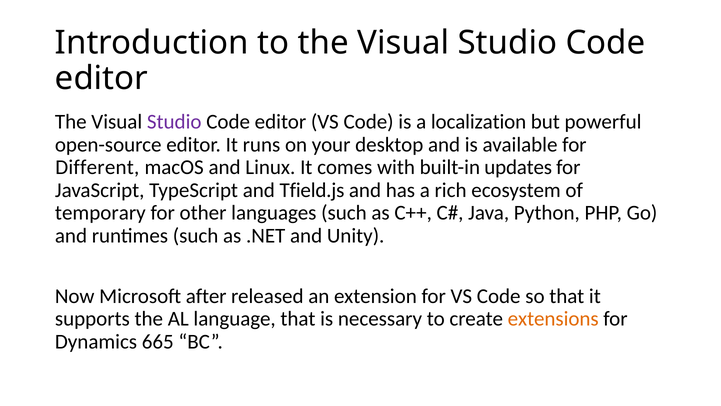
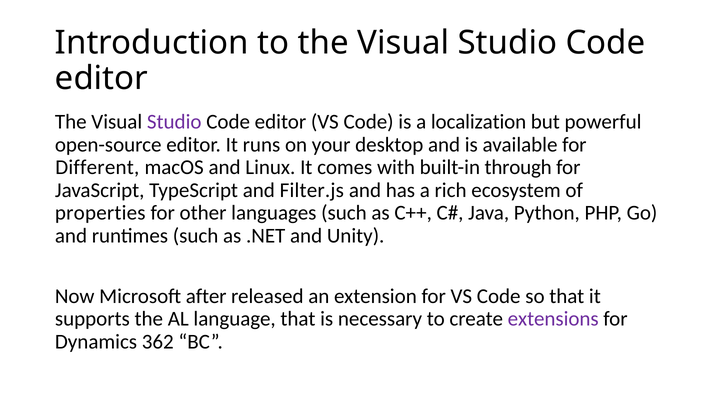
updates: updates -> through
Tfield.js: Tfield.js -> Filter.js
temporary: temporary -> properties
extensions colour: orange -> purple
665: 665 -> 362
